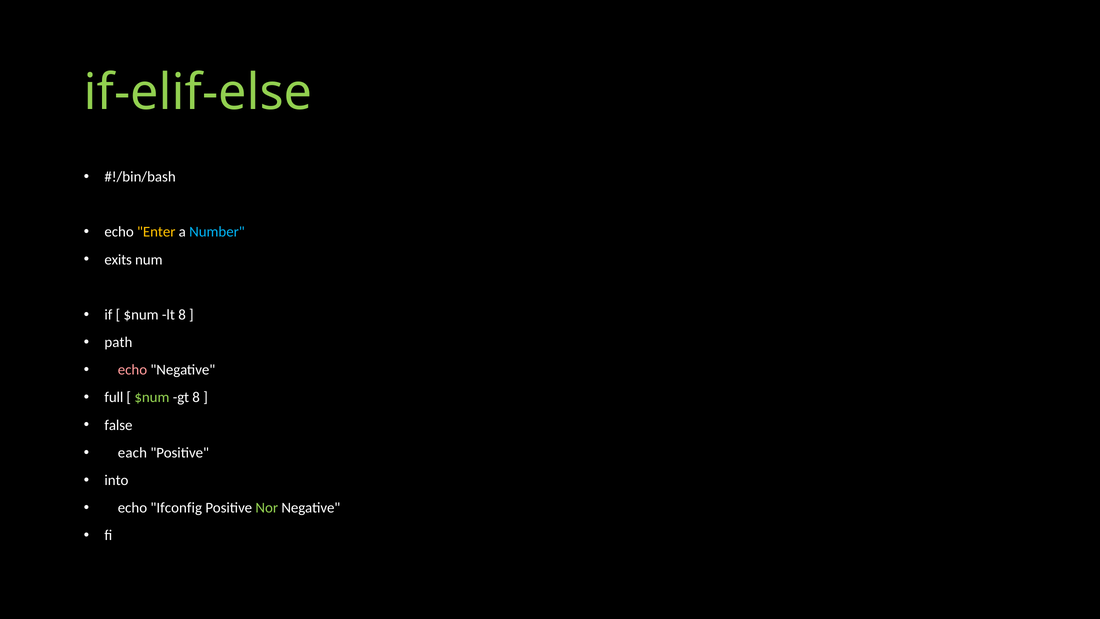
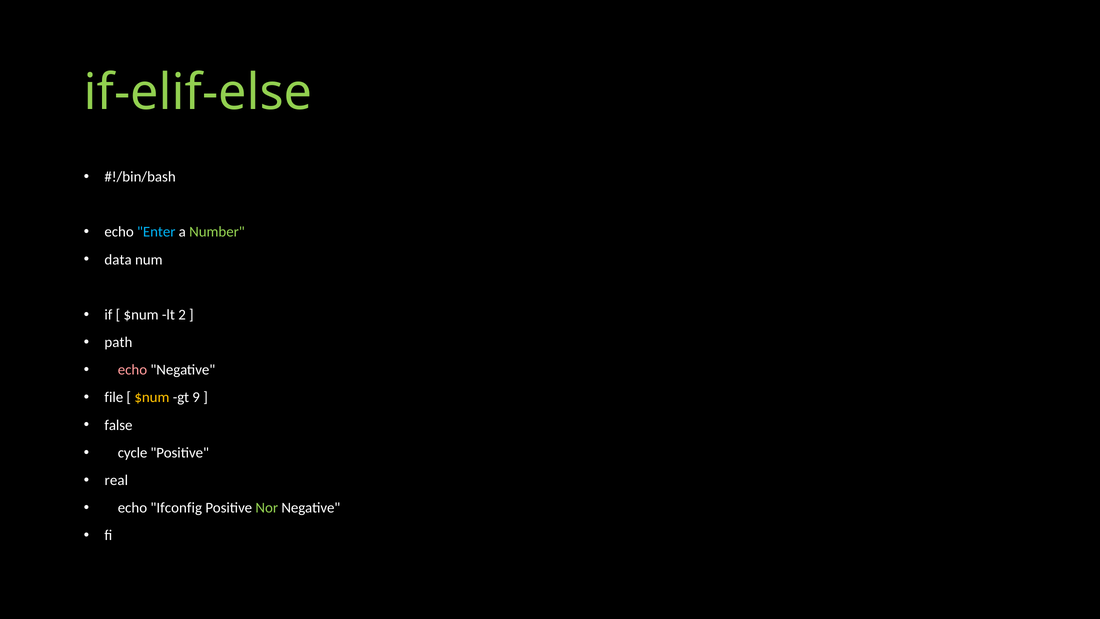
Enter colour: yellow -> light blue
Number colour: light blue -> light green
exits: exits -> data
lt 8: 8 -> 2
full: full -> file
$num at (152, 397) colour: light green -> yellow
gt 8: 8 -> 9
each: each -> cycle
into: into -> real
